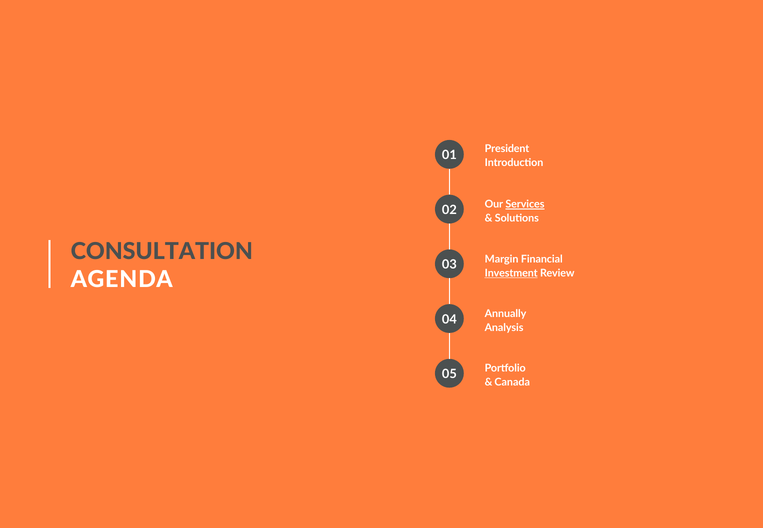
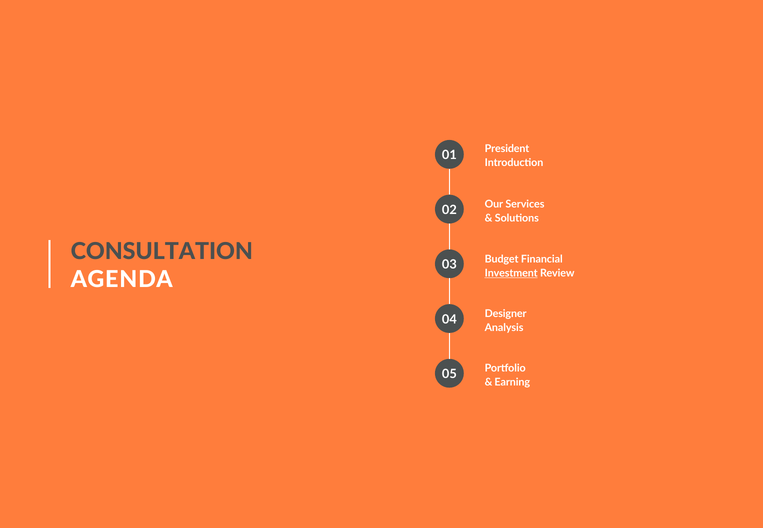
Services underline: present -> none
Margin: Margin -> Budget
Annually: Annually -> Designer
Canada: Canada -> Earning
